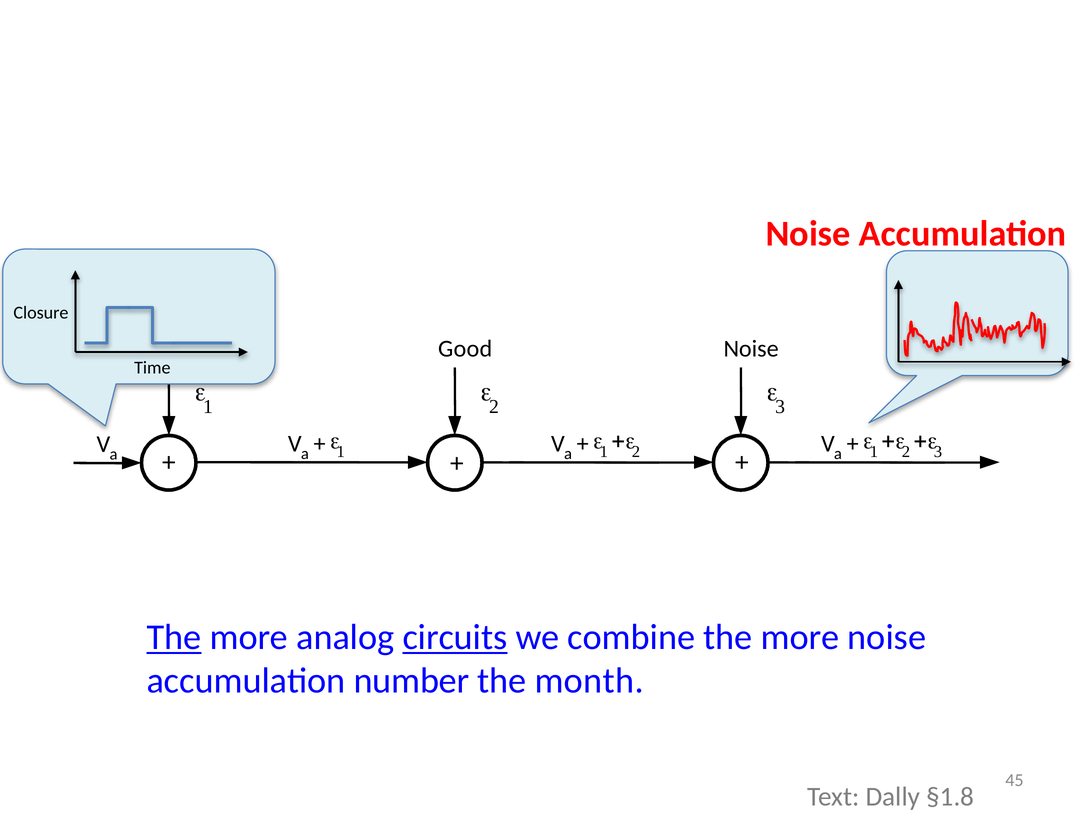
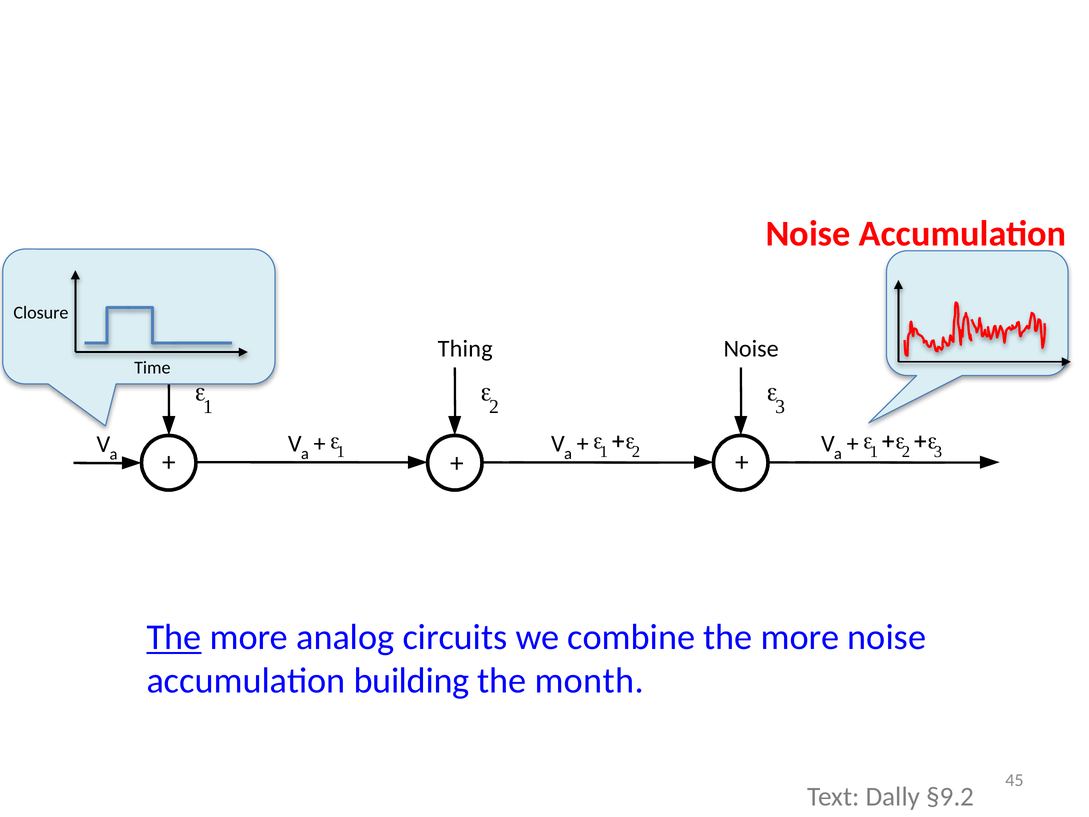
Good: Good -> Thing
circuits underline: present -> none
number: number -> building
§1.8: §1.8 -> §9.2
